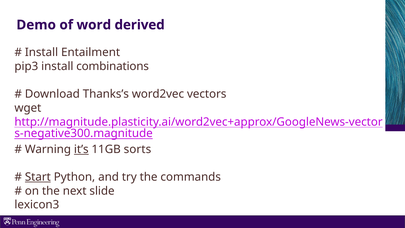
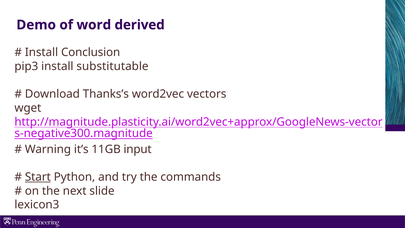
Entailment: Entailment -> Conclusion
combinations: combinations -> substitutable
it’s underline: present -> none
sorts: sorts -> input
